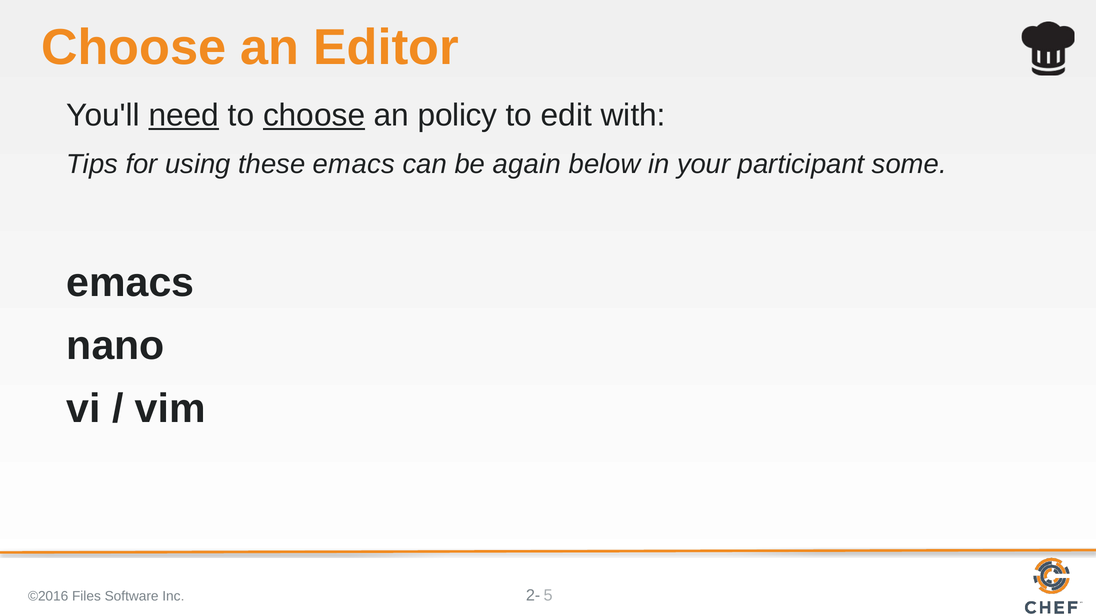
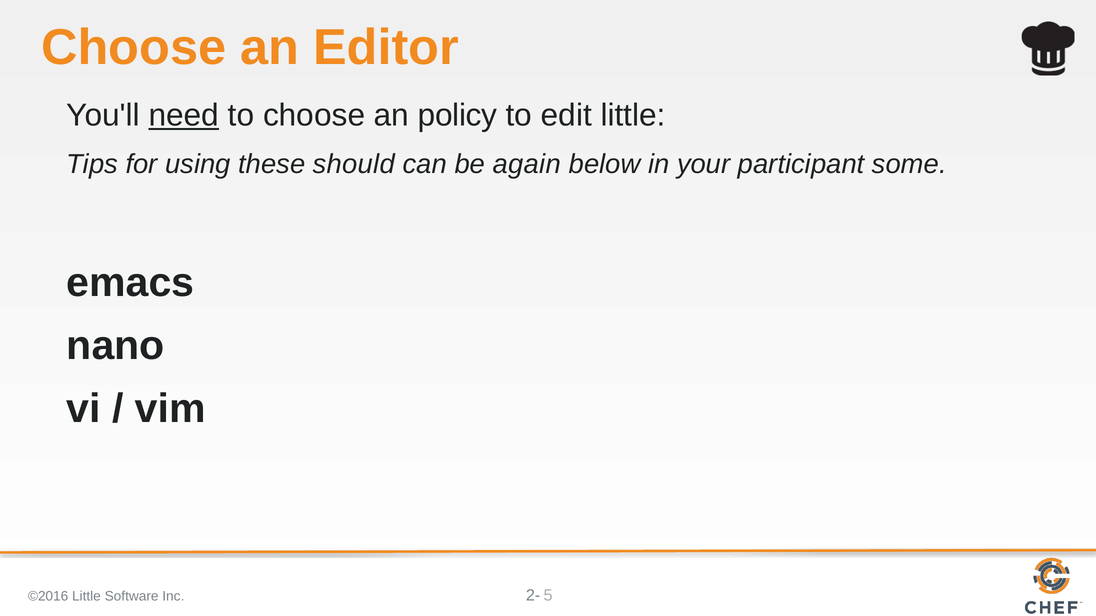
choose at (314, 115) underline: present -> none
edit with: with -> little
these emacs: emacs -> should
©2016 Files: Files -> Little
